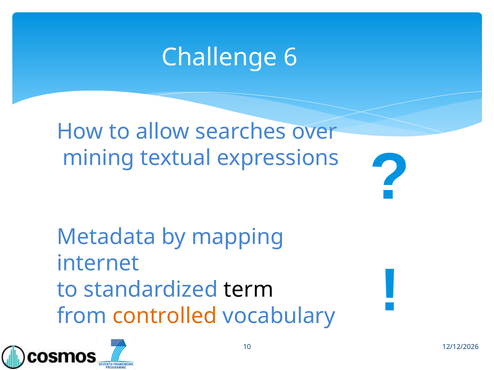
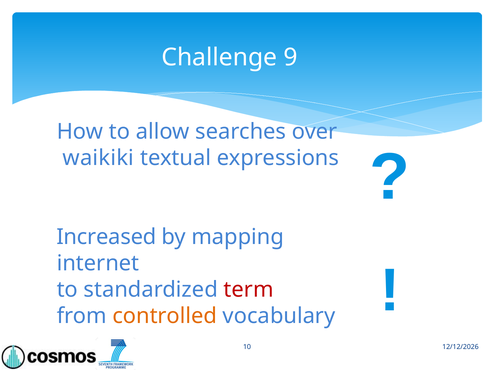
6: 6 -> 9
mining: mining -> waikiki
Metadata: Metadata -> Increased
term colour: black -> red
